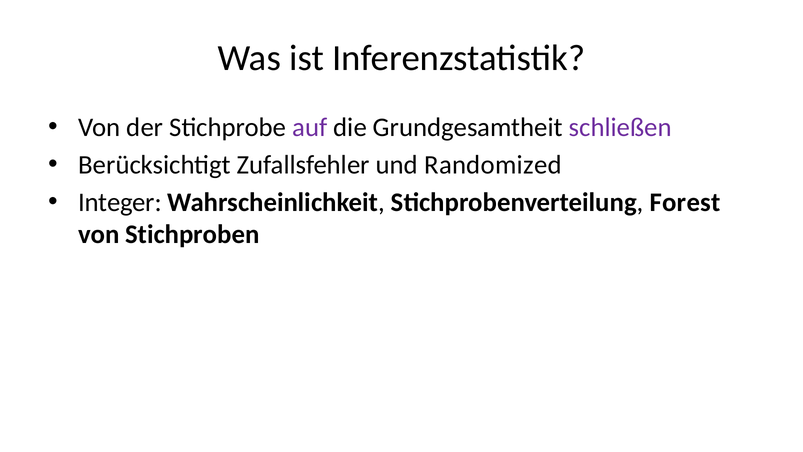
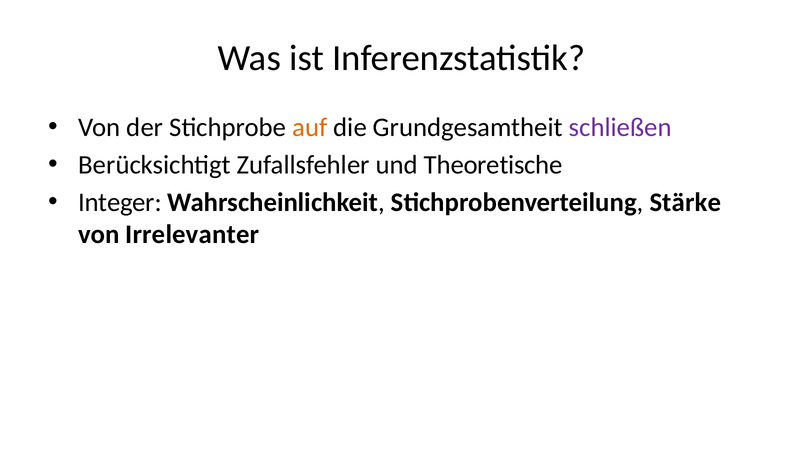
auf colour: purple -> orange
Randomized: Randomized -> Theoretische
Forest: Forest -> Stärke
Stichproben: Stichproben -> Irrelevanter
